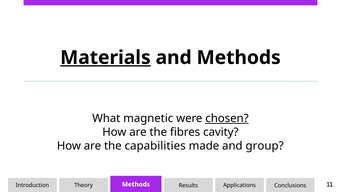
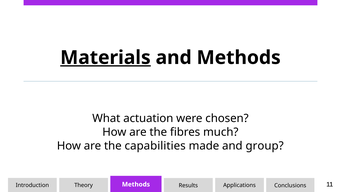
magnetic: magnetic -> actuation
chosen underline: present -> none
cavity: cavity -> much
